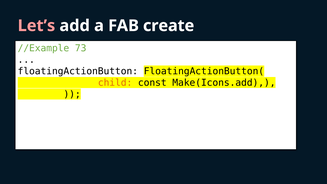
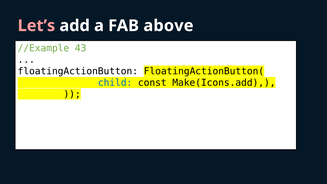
create: create -> above
73: 73 -> 43
child colour: orange -> blue
